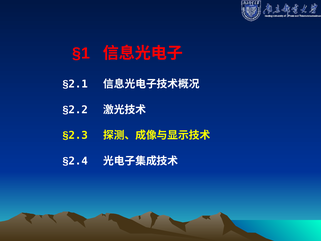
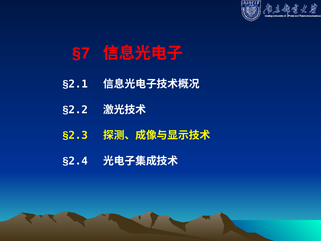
§1: §1 -> §7
